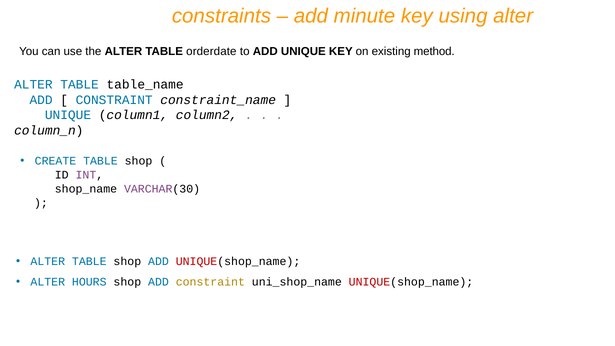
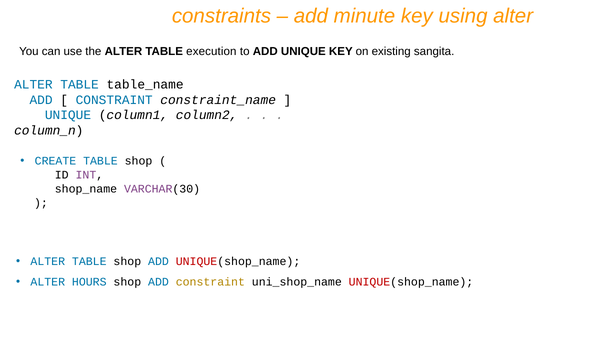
orderdate: orderdate -> execution
method: method -> sangita
